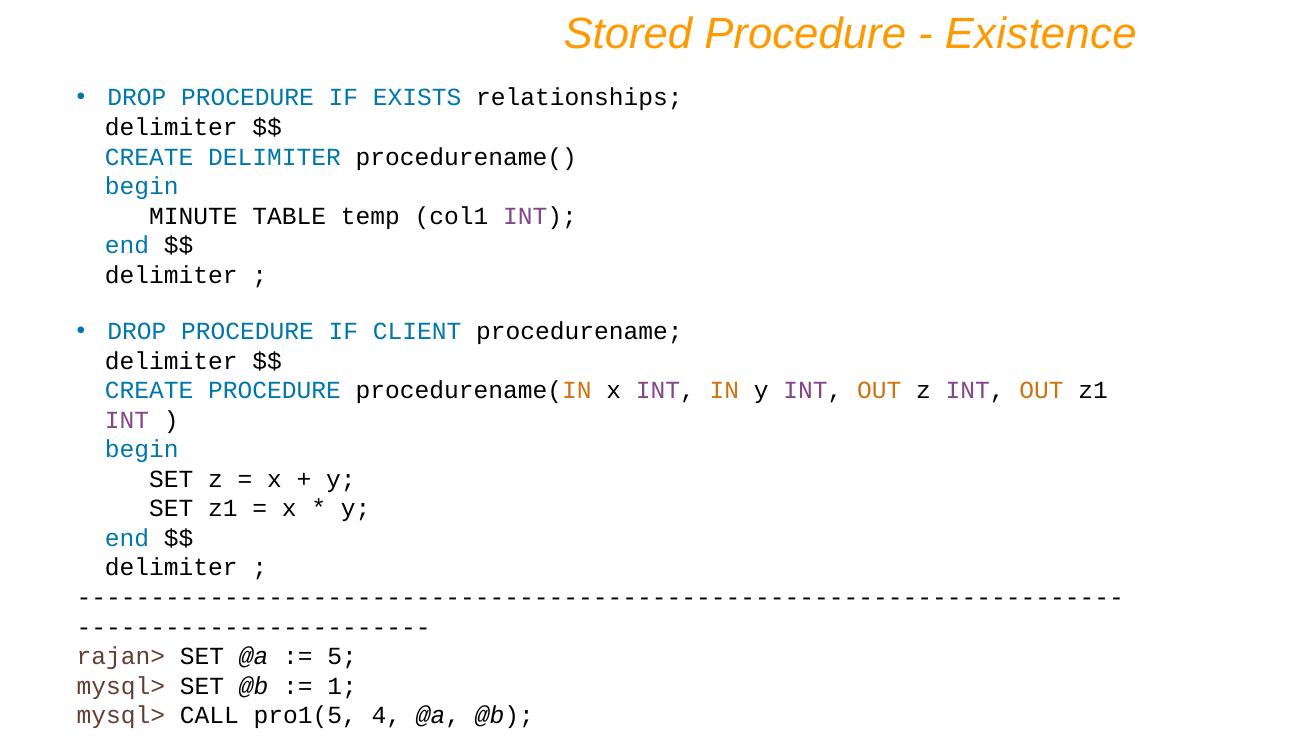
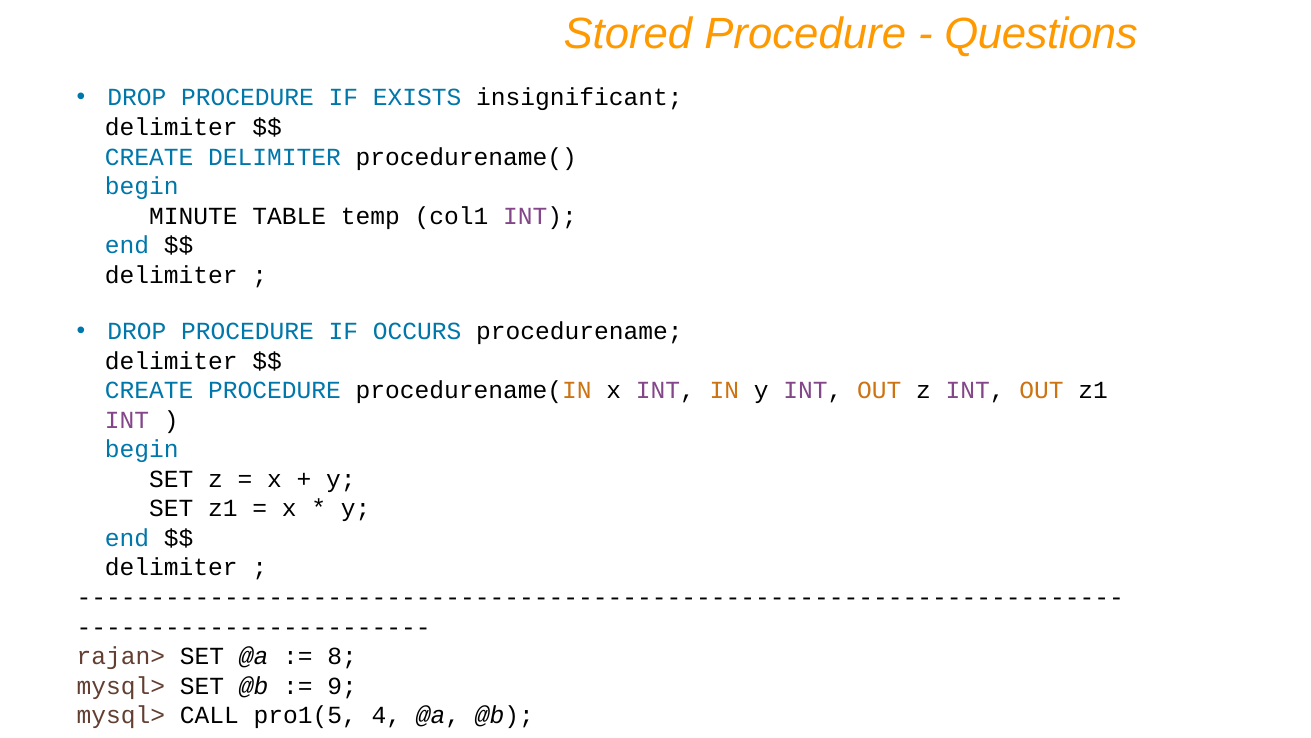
Existence: Existence -> Questions
relationships: relationships -> insignificant
CLIENT: CLIENT -> OCCURS
5: 5 -> 8
1: 1 -> 9
